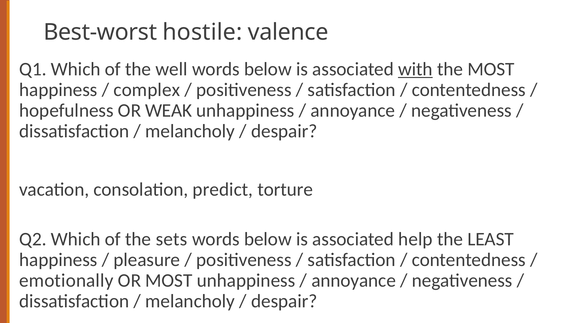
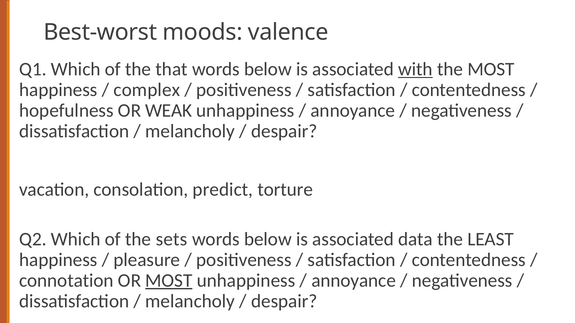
hostile: hostile -> moods
well: well -> that
help: help -> data
emotionally: emotionally -> connotation
MOST at (169, 281) underline: none -> present
